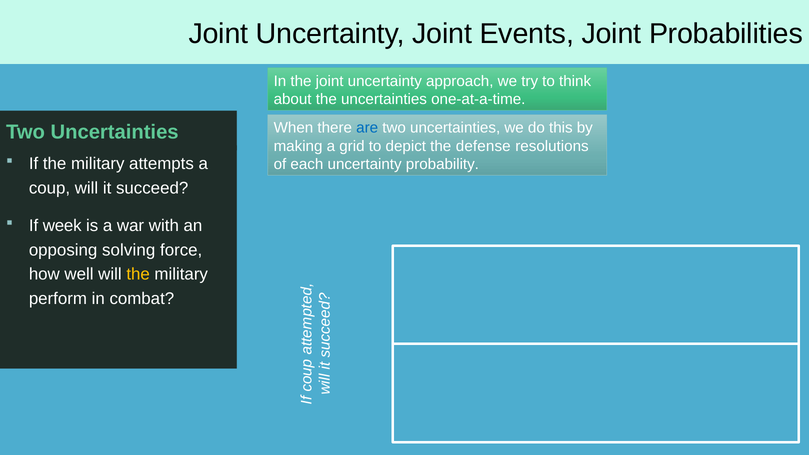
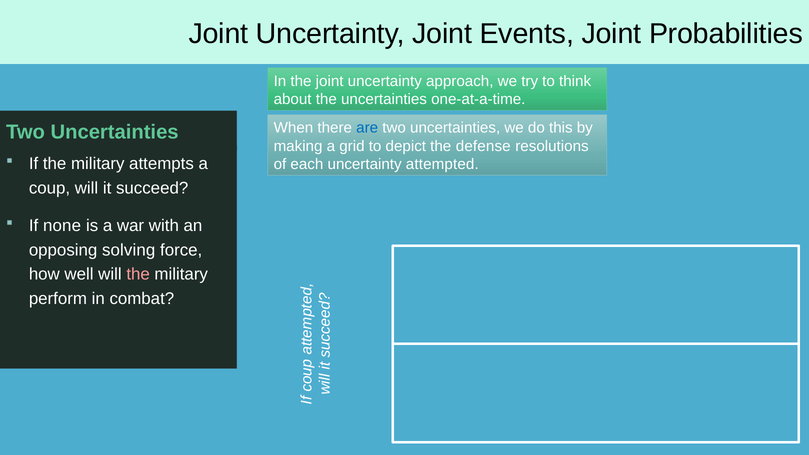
probability: probability -> attempted
week: week -> none
the at (138, 274) colour: yellow -> pink
